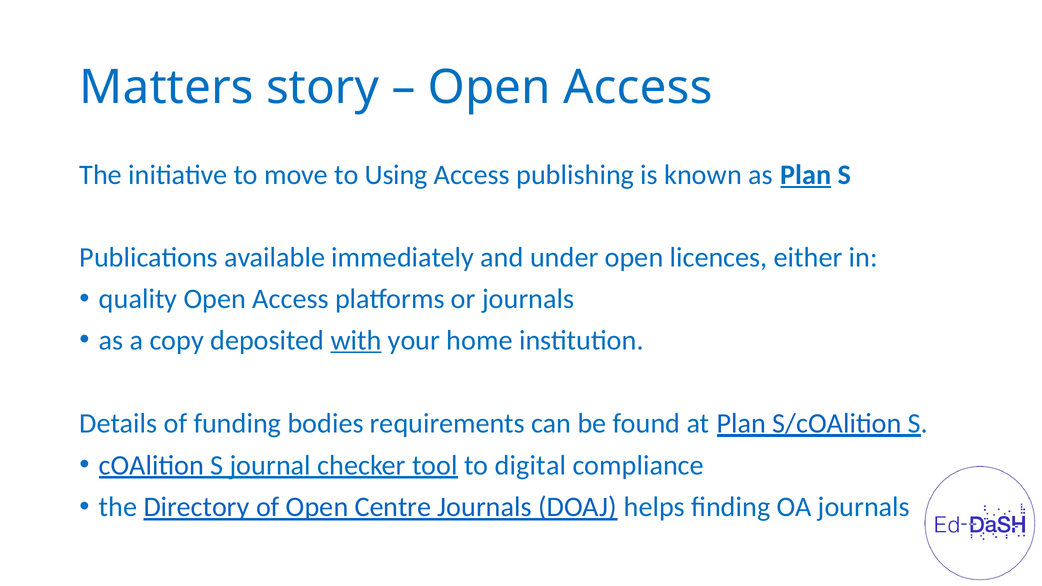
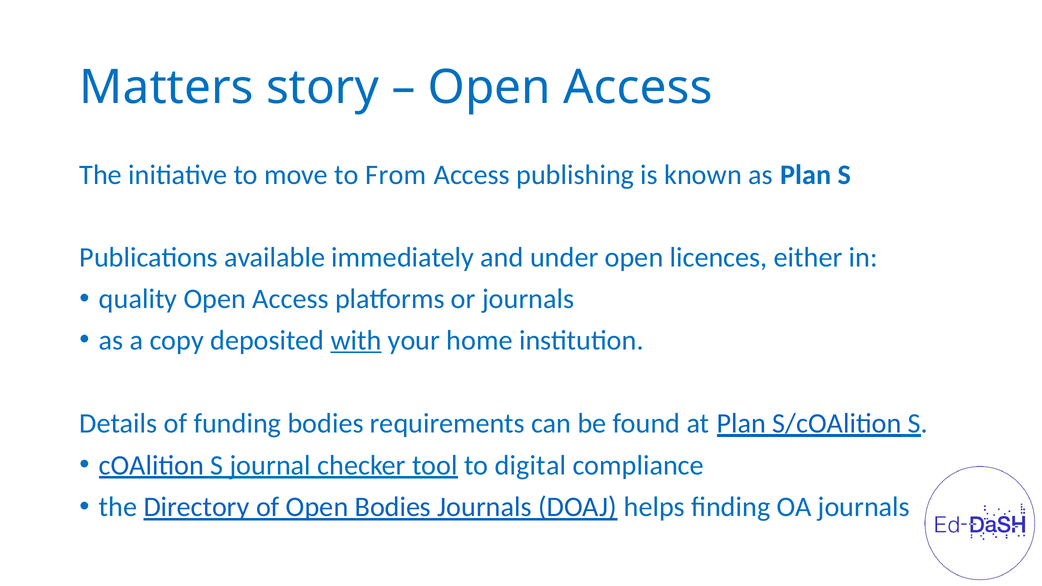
Using: Using -> From
Plan at (806, 175) underline: present -> none
Open Centre: Centre -> Bodies
